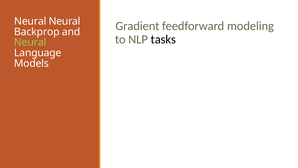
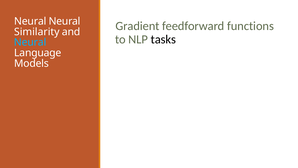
modeling: modeling -> functions
Backprop: Backprop -> Similarity
Neural at (30, 42) colour: light green -> light blue
